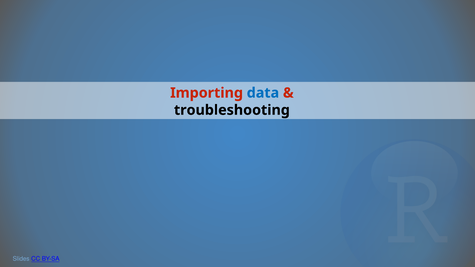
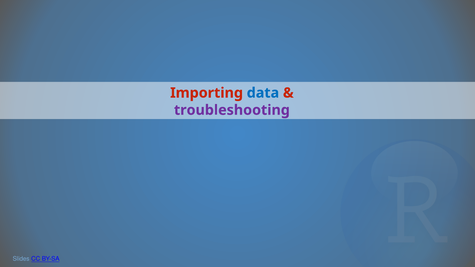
troubleshooting colour: black -> purple
